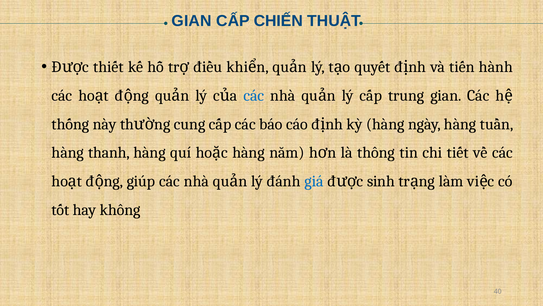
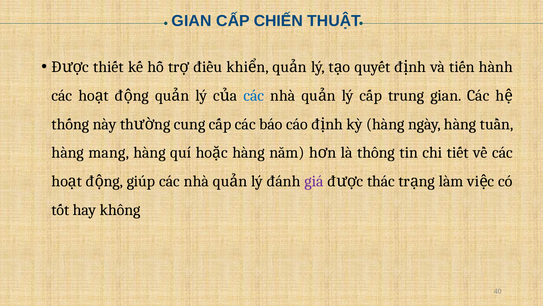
thanh: thanh -> mang
giá colour: blue -> purple
sinh: sinh -> thác
